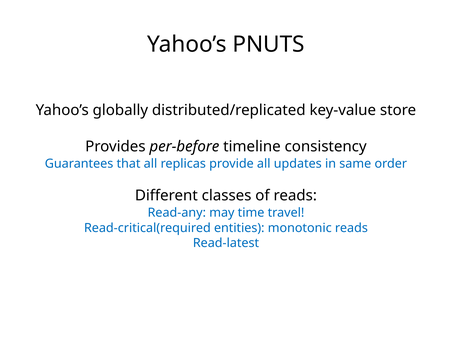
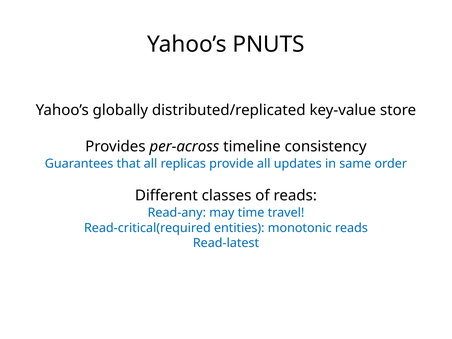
per-before: per-before -> per-across
